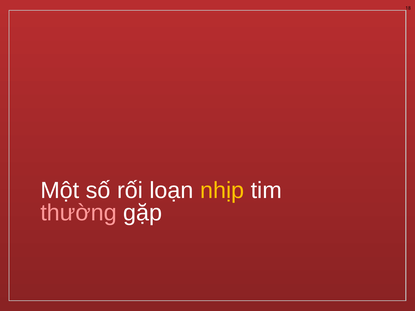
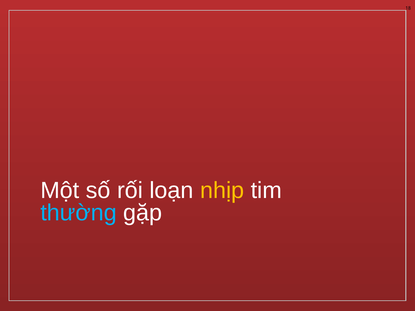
thường colour: pink -> light blue
